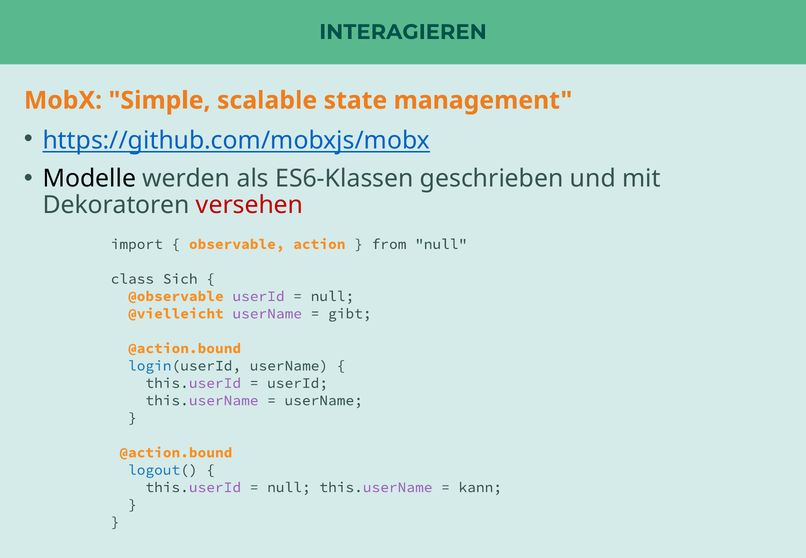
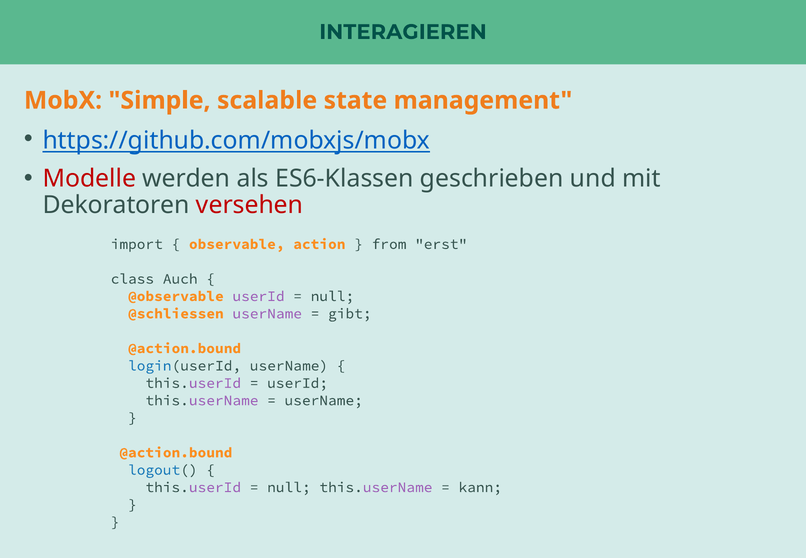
Modelle colour: black -> red
from null: null -> erst
Sich: Sich -> Auch
@vielleicht: @vielleicht -> @schliessen
